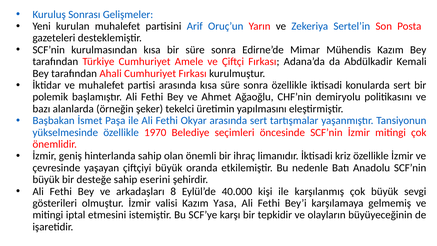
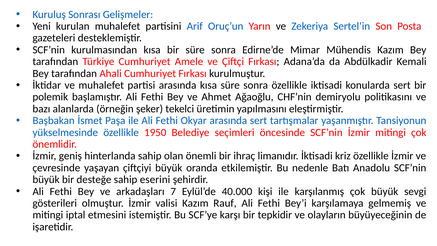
1970: 1970 -> 1950
8: 8 -> 7
Yasa: Yasa -> Rauf
